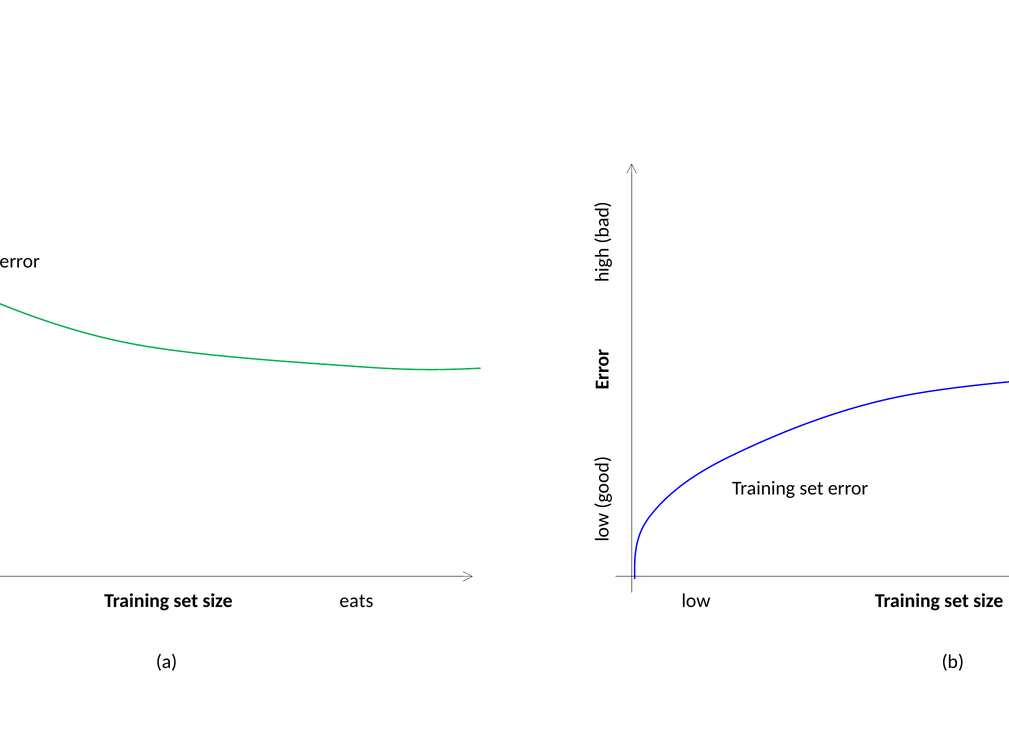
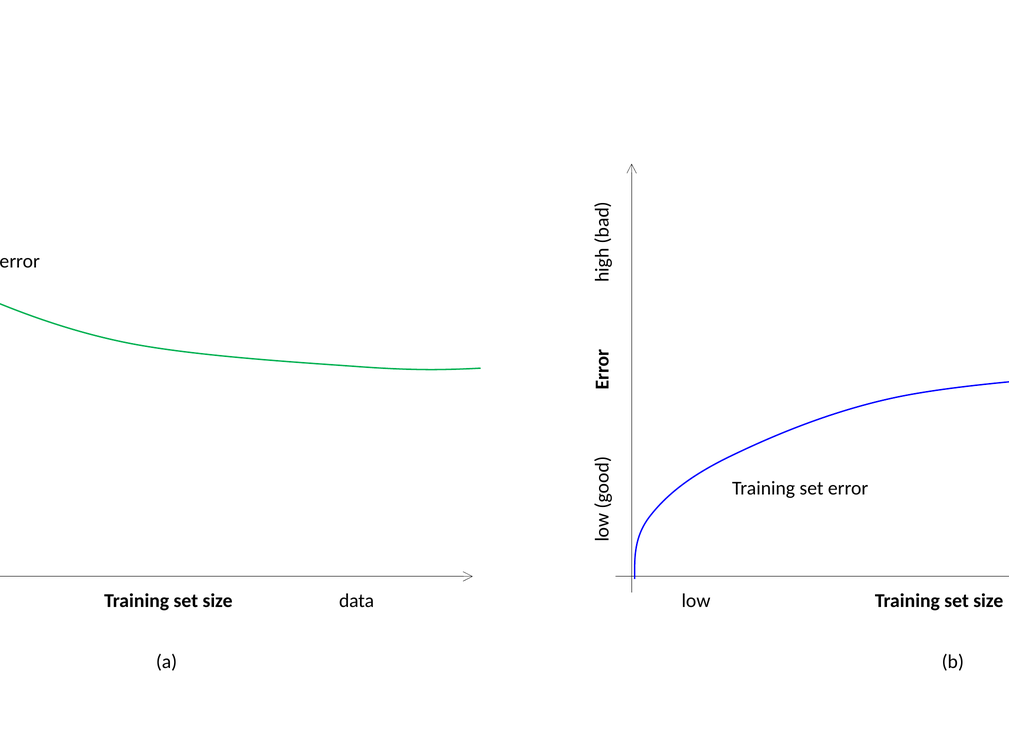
eats: eats -> data
